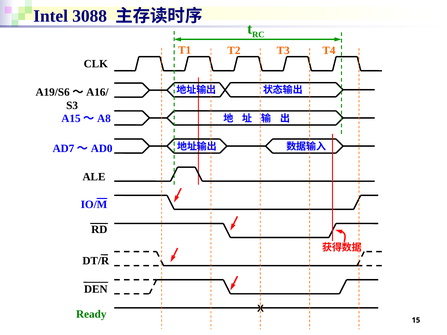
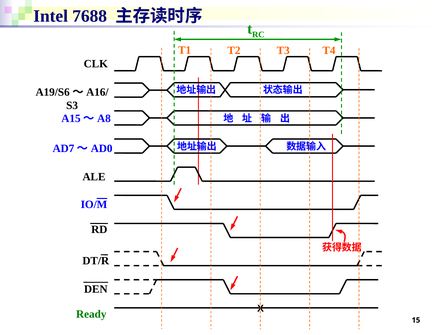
3088: 3088 -> 7688
